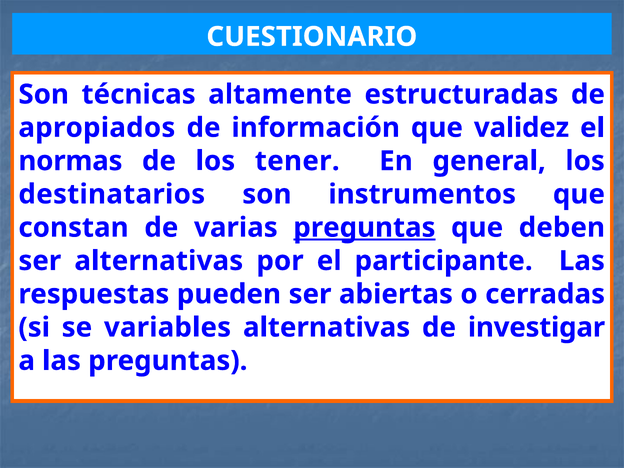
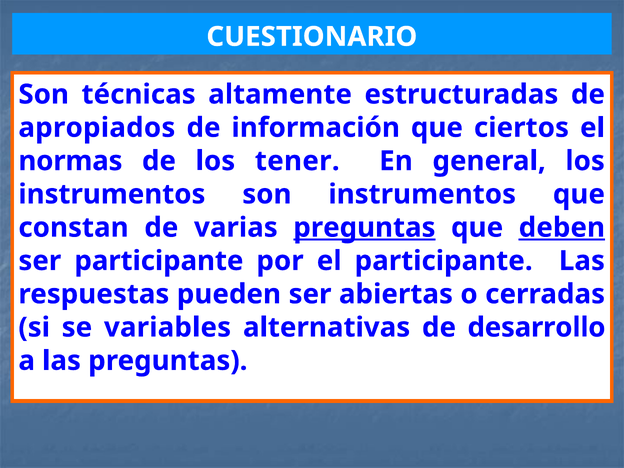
validez: validez -> ciertos
destinatarios at (112, 194): destinatarios -> instrumentos
deben underline: none -> present
ser alternativas: alternativas -> participante
investigar: investigar -> desarrollo
